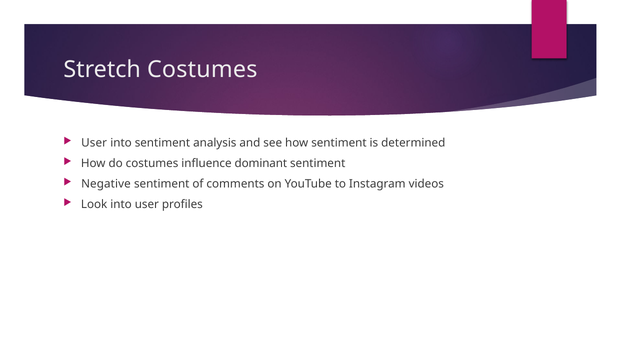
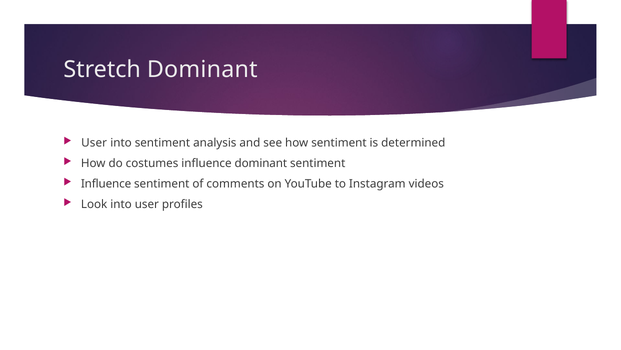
Stretch Costumes: Costumes -> Dominant
Negative at (106, 184): Negative -> Influence
